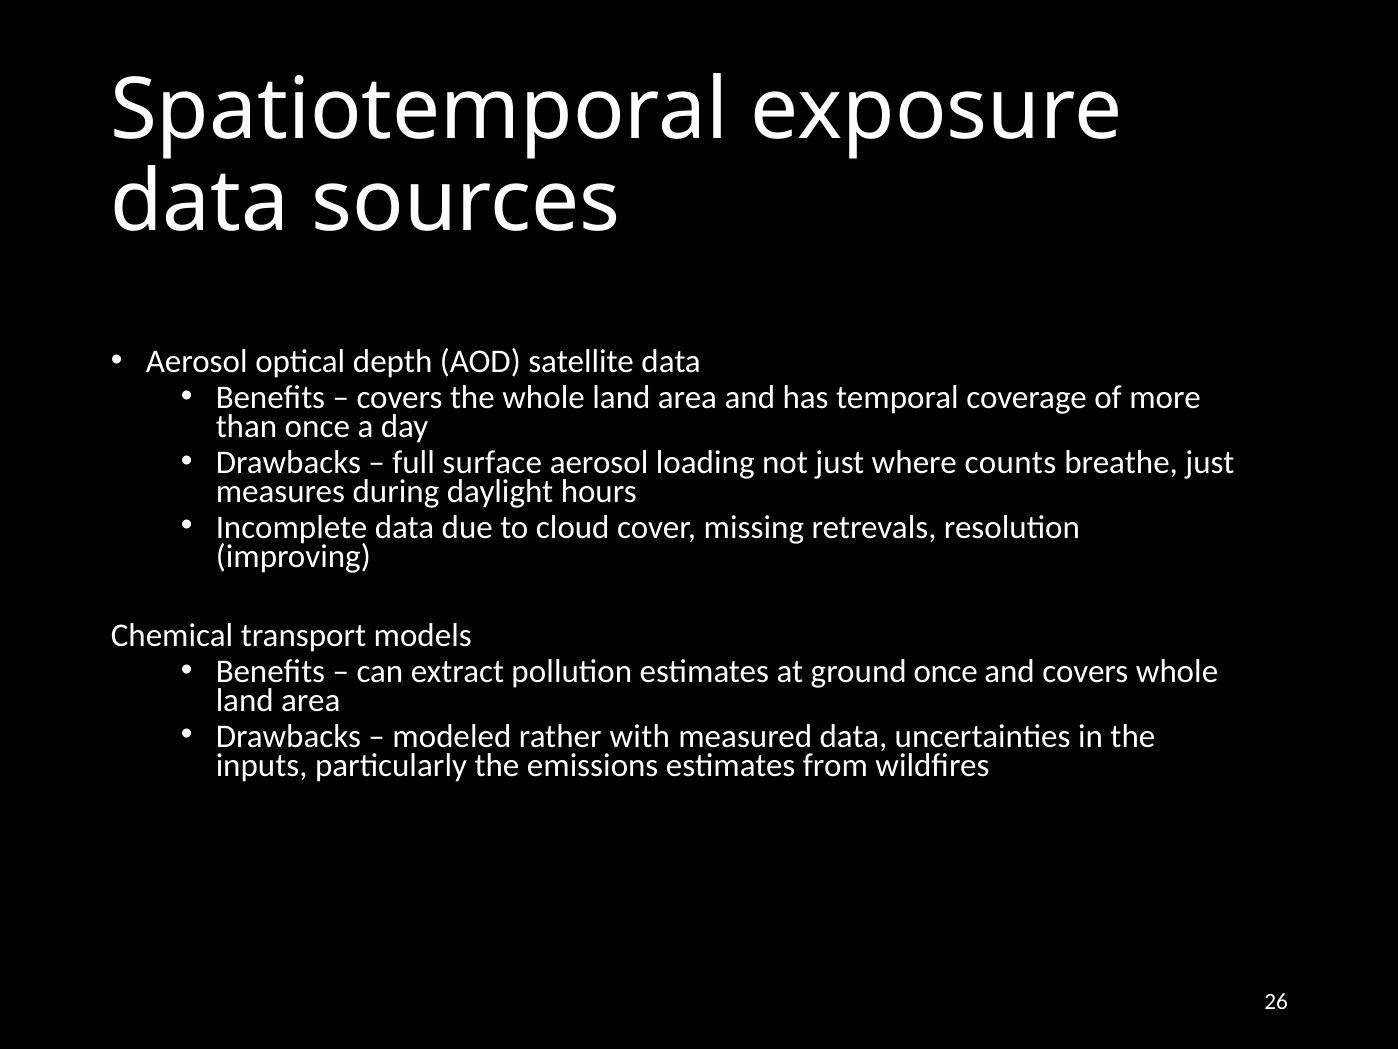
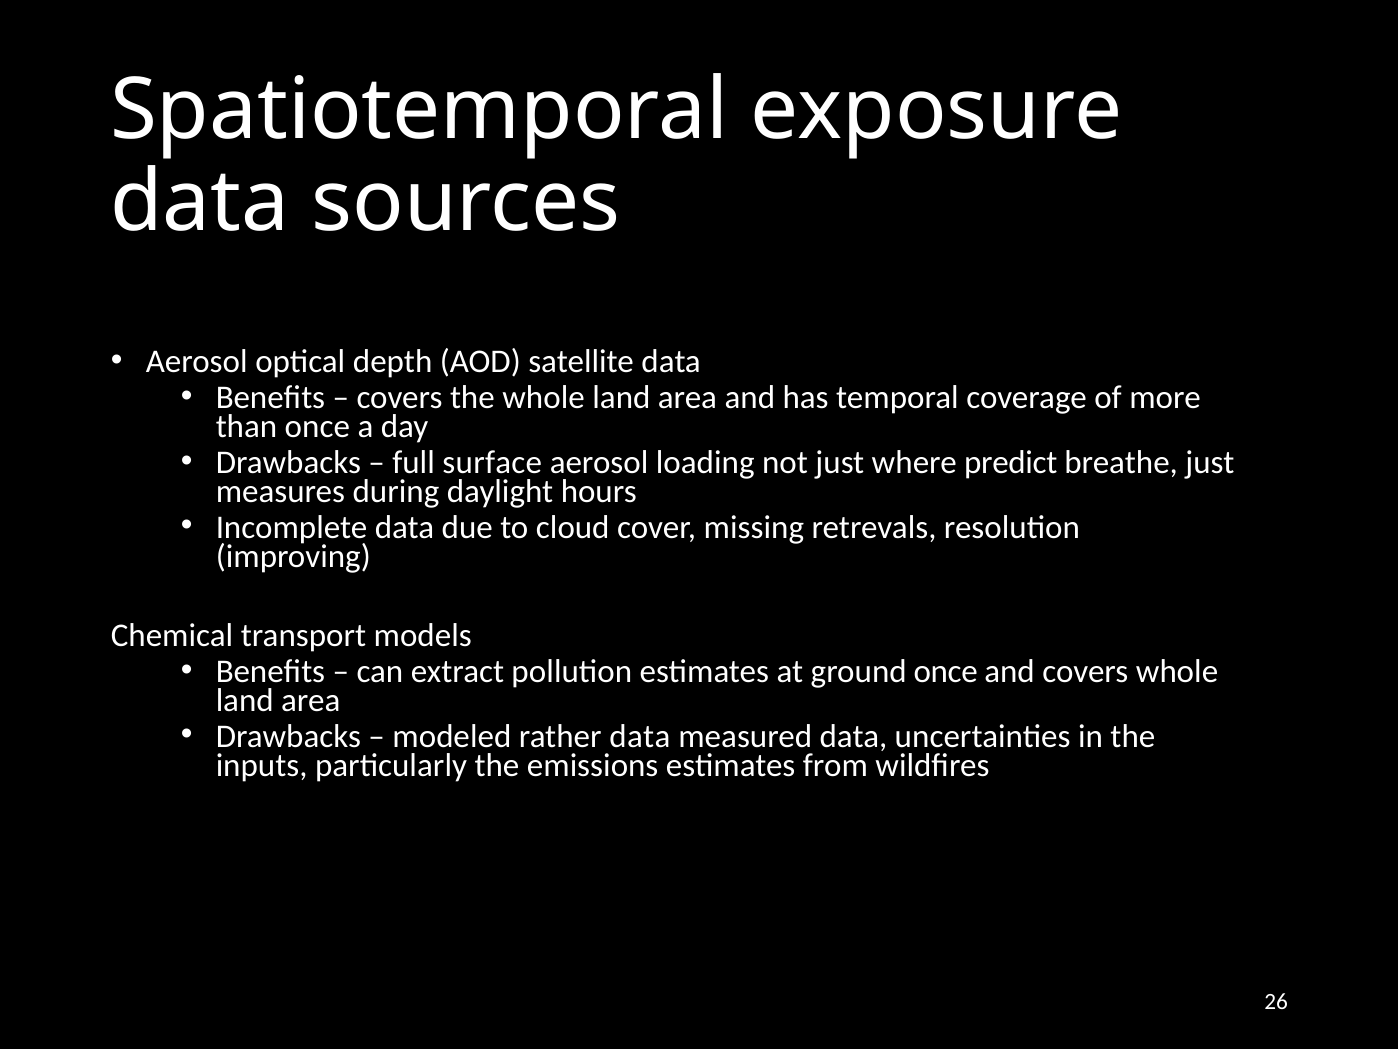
counts: counts -> predict
rather with: with -> data
